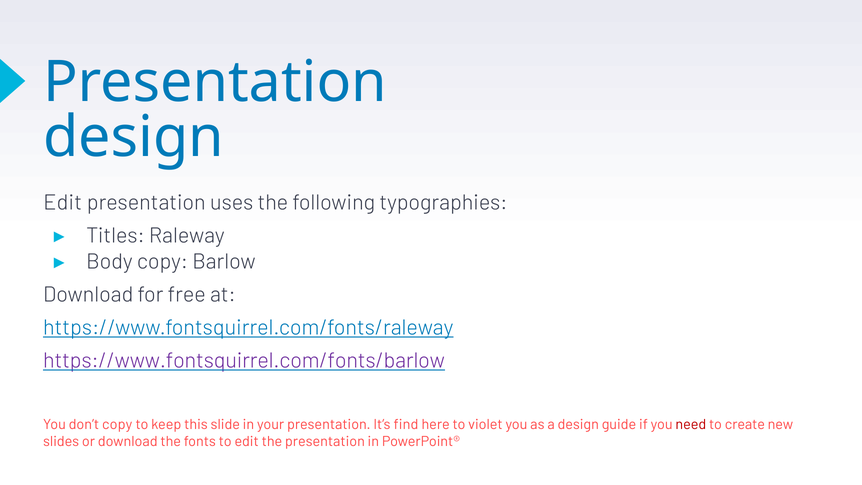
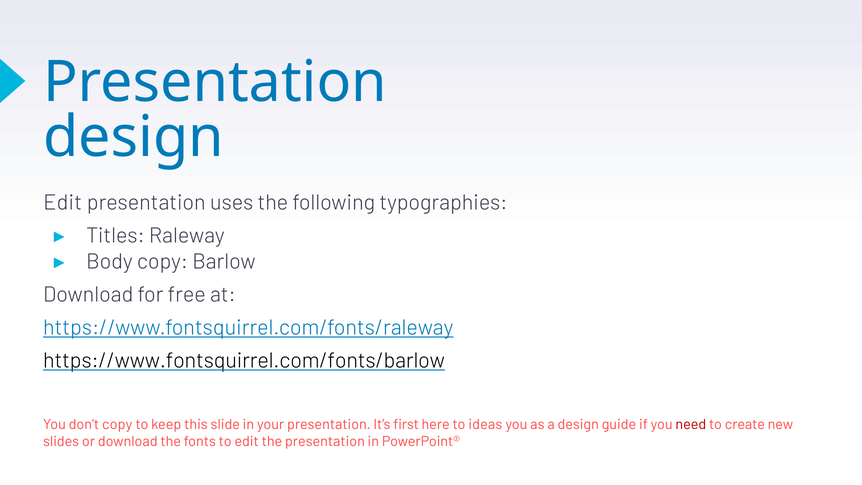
https://www.fontsquirrel.com/fonts/barlow colour: purple -> black
find: find -> first
violet: violet -> ideas
